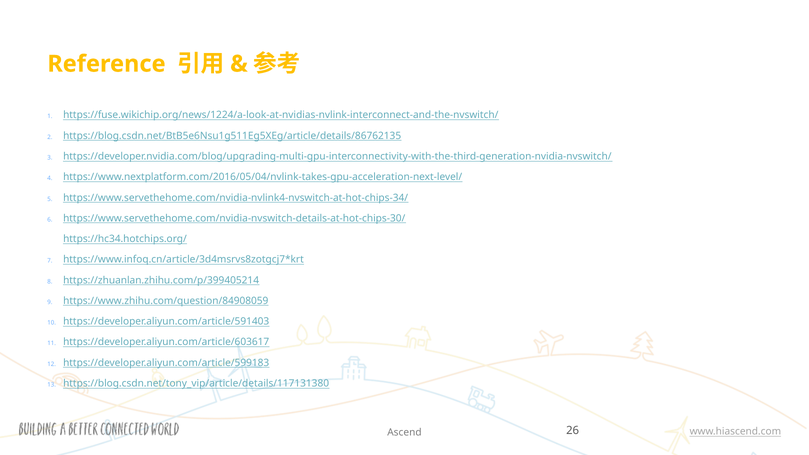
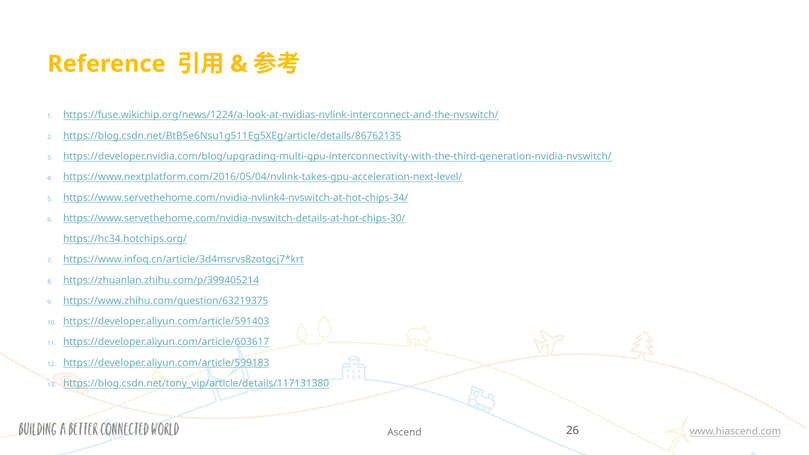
https://www.zhihu.com/question/84908059: https://www.zhihu.com/question/84908059 -> https://www.zhihu.com/question/63219375
